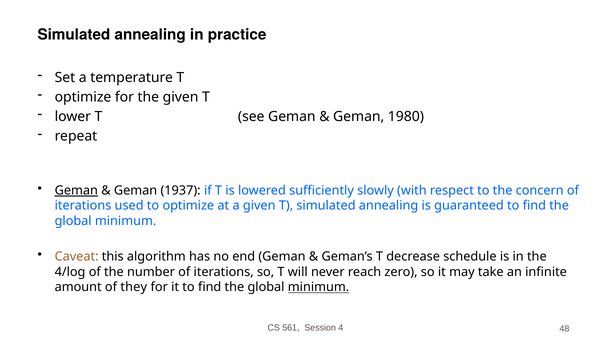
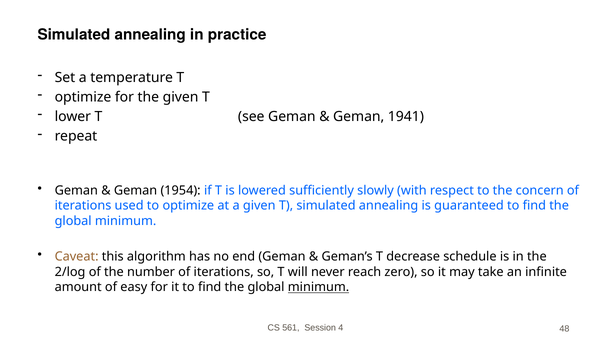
1980: 1980 -> 1941
Geman at (76, 190) underline: present -> none
1937: 1937 -> 1954
4/log: 4/log -> 2/log
they: they -> easy
